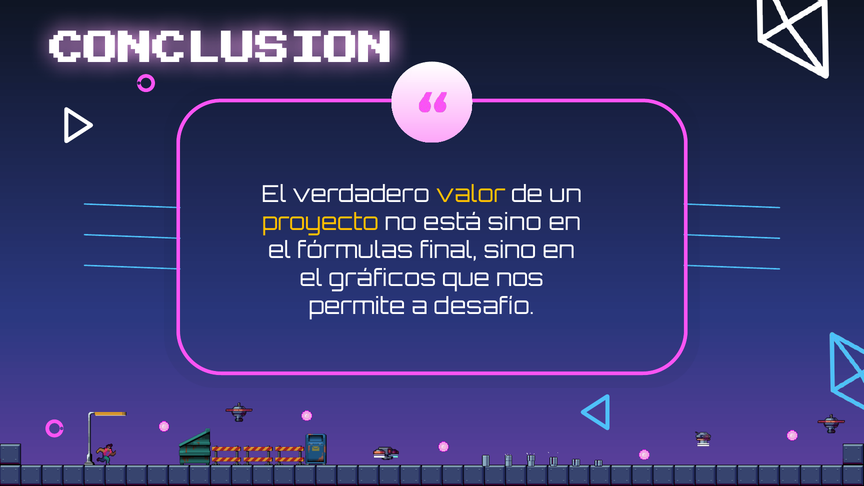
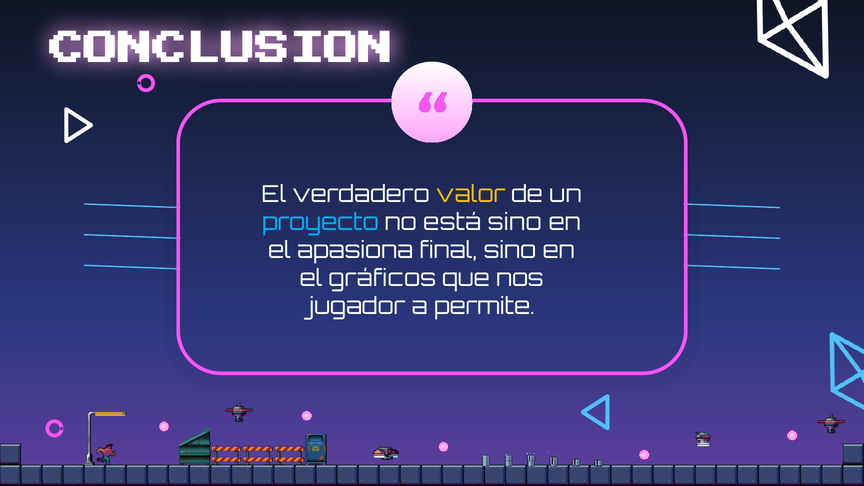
proyecto colour: yellow -> light blue
fórmulas: fórmulas -> apasiona
permite: permite -> jugador
desafío: desafío -> permite
